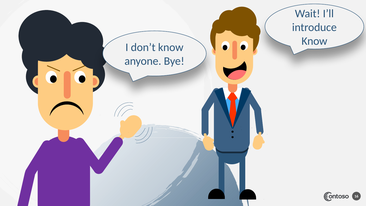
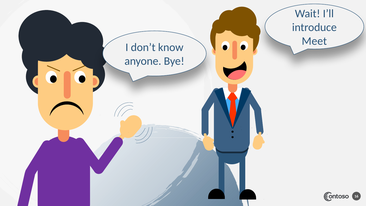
Know at (314, 41): Know -> Meet
